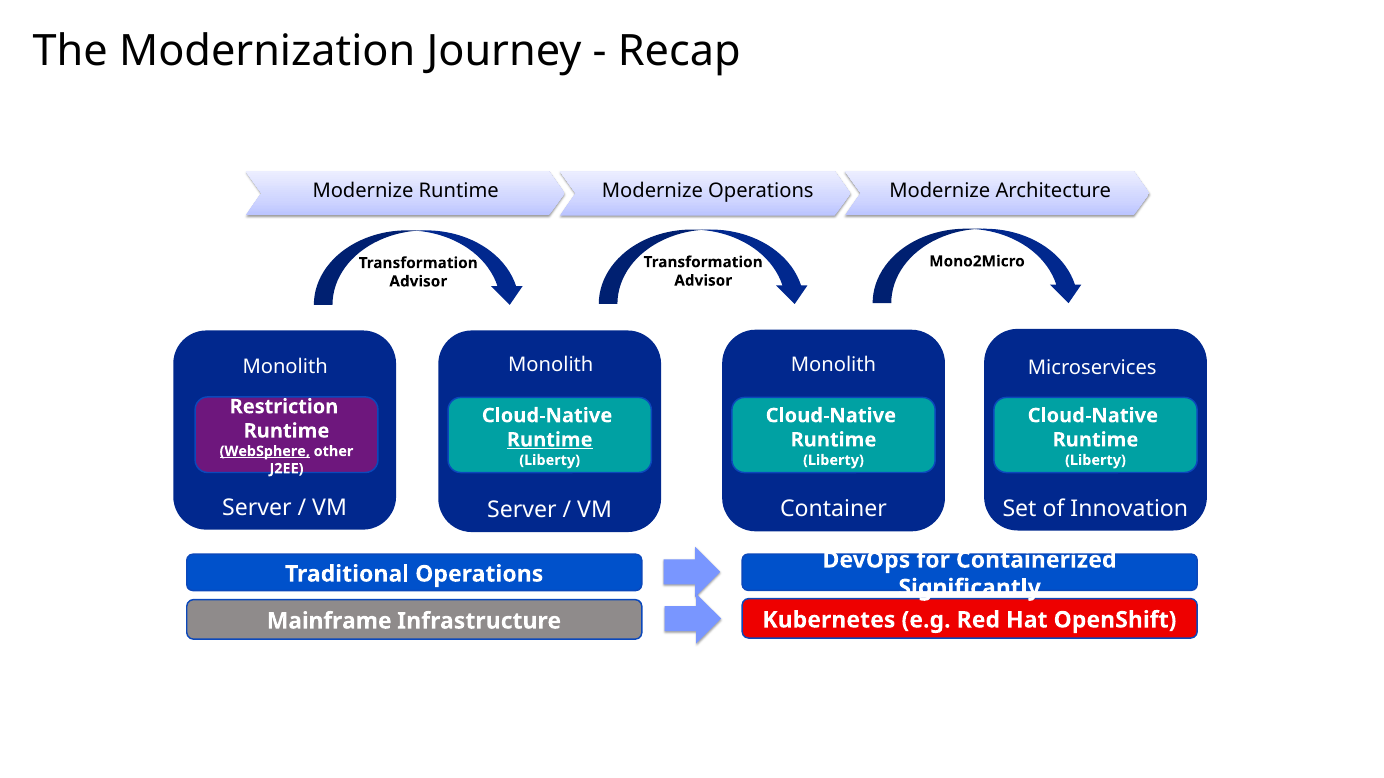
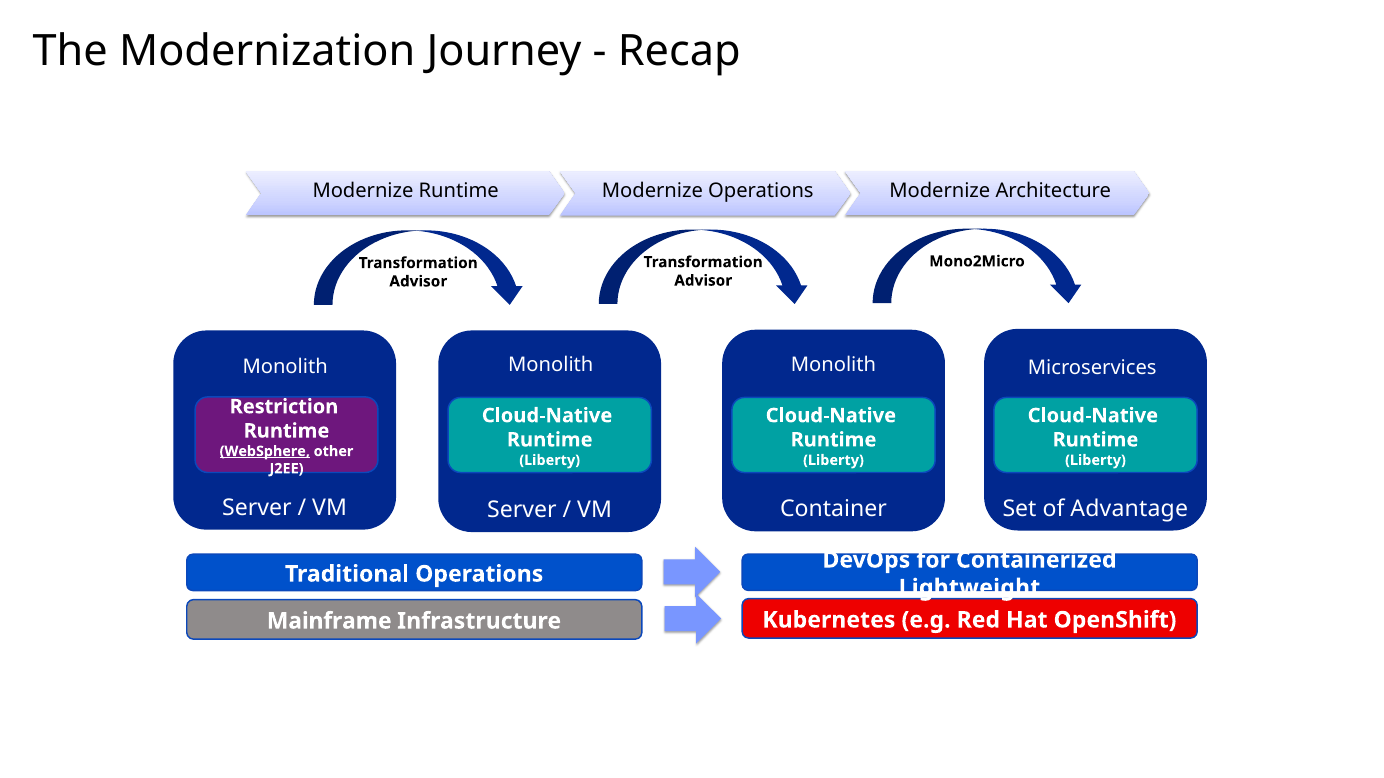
Runtime at (550, 440) underline: present -> none
Innovation: Innovation -> Advantage
Significantly: Significantly -> Lightweight
